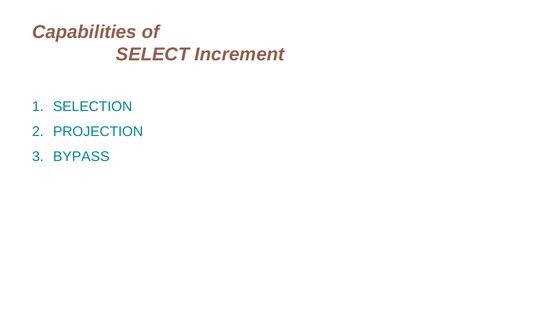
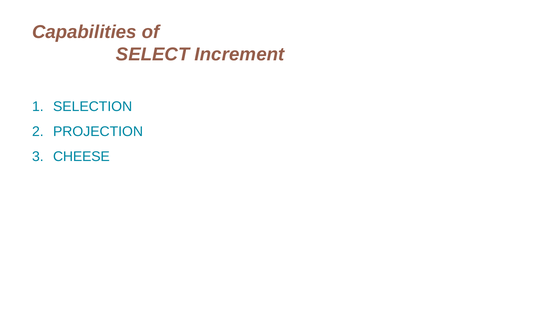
BYPASS: BYPASS -> CHEESE
